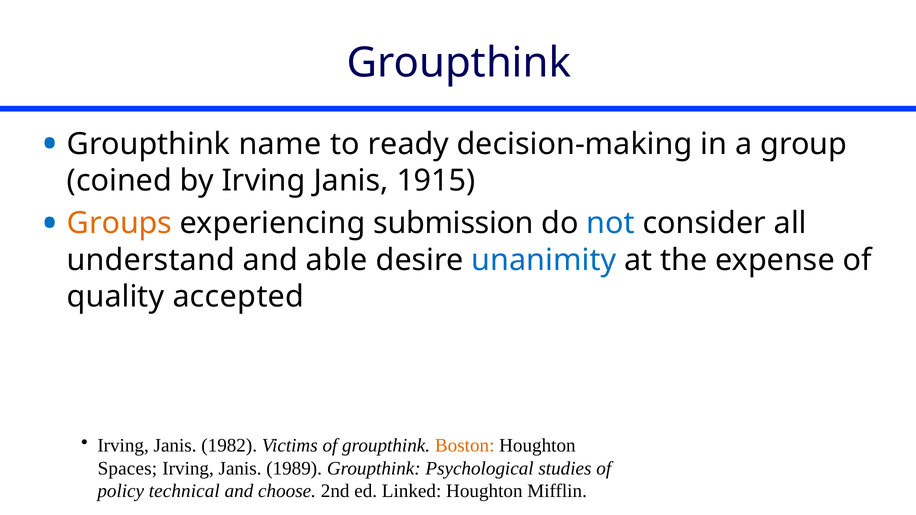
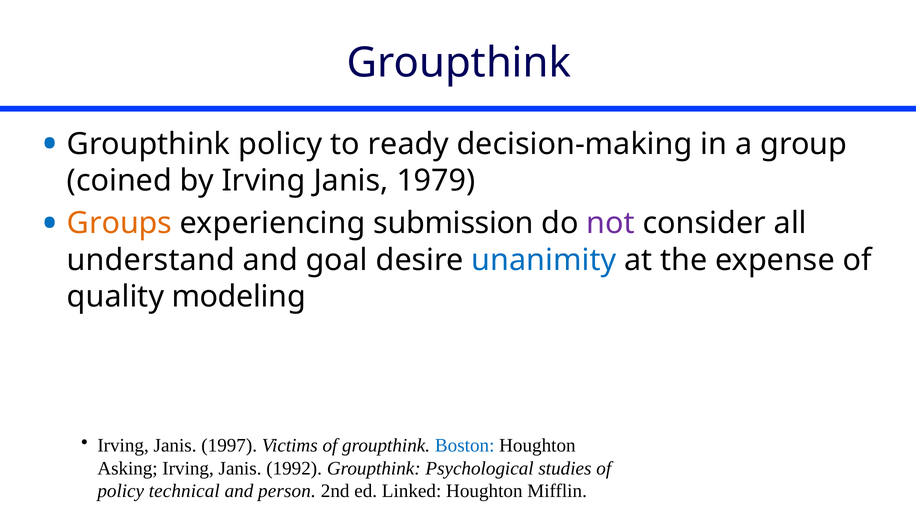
Groupthink name: name -> policy
1915: 1915 -> 1979
not colour: blue -> purple
able: able -> goal
accepted: accepted -> modeling
1982: 1982 -> 1997
Boston colour: orange -> blue
Spaces: Spaces -> Asking
1989: 1989 -> 1992
choose: choose -> person
